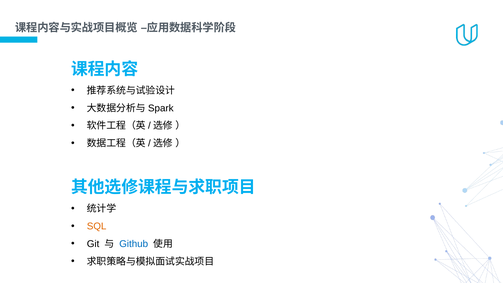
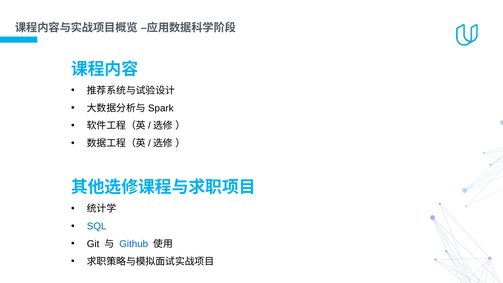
SQL colour: orange -> blue
